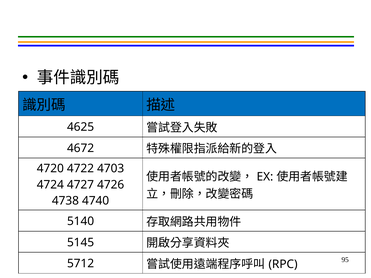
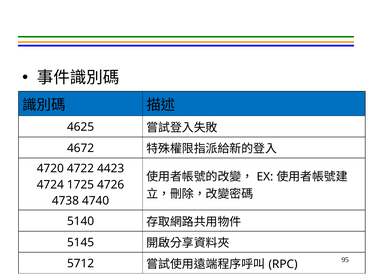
4703: 4703 -> 4423
4727: 4727 -> 1725
